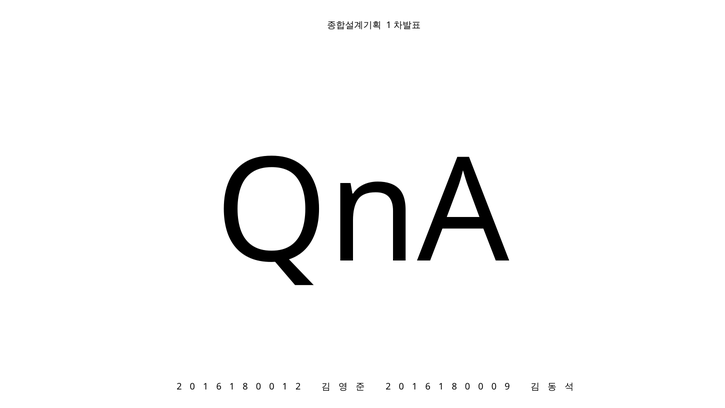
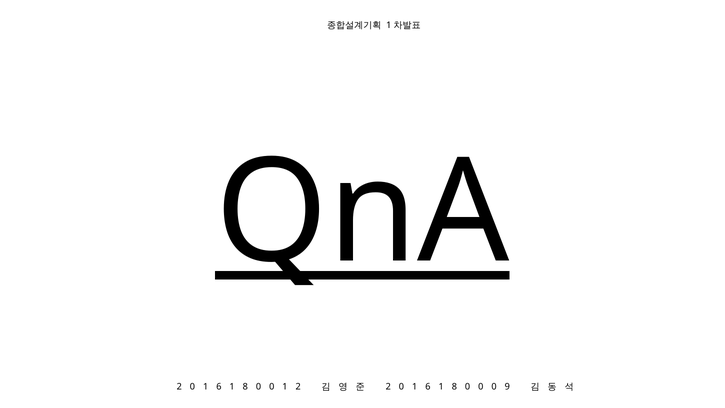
QnA underline: none -> present
